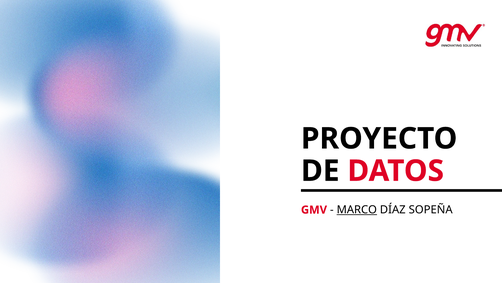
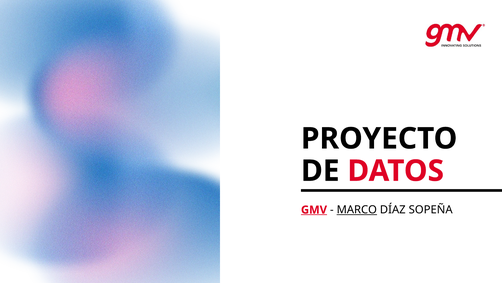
GMV underline: none -> present
